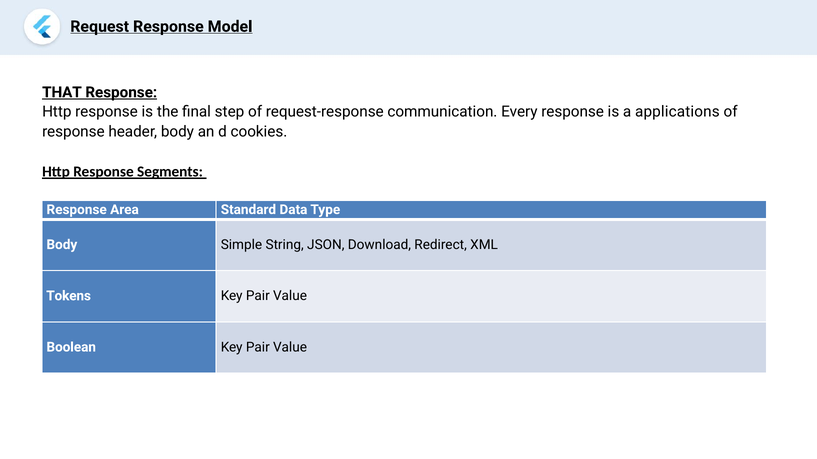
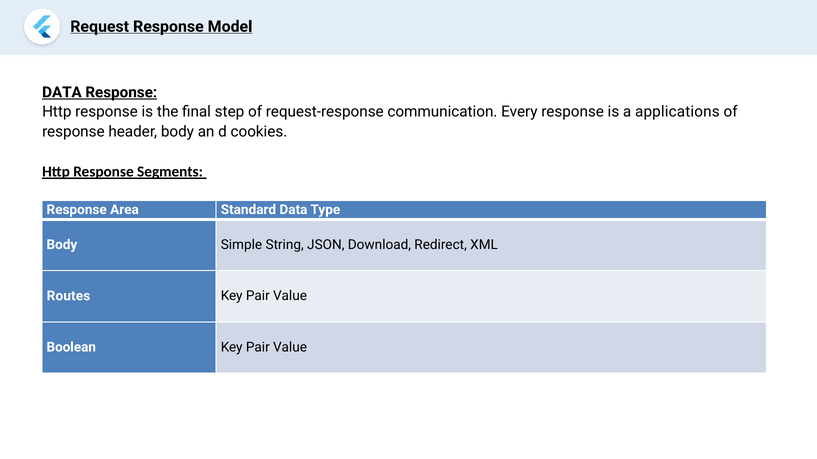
THAT at (62, 92): THAT -> DATA
Tokens: Tokens -> Routes
